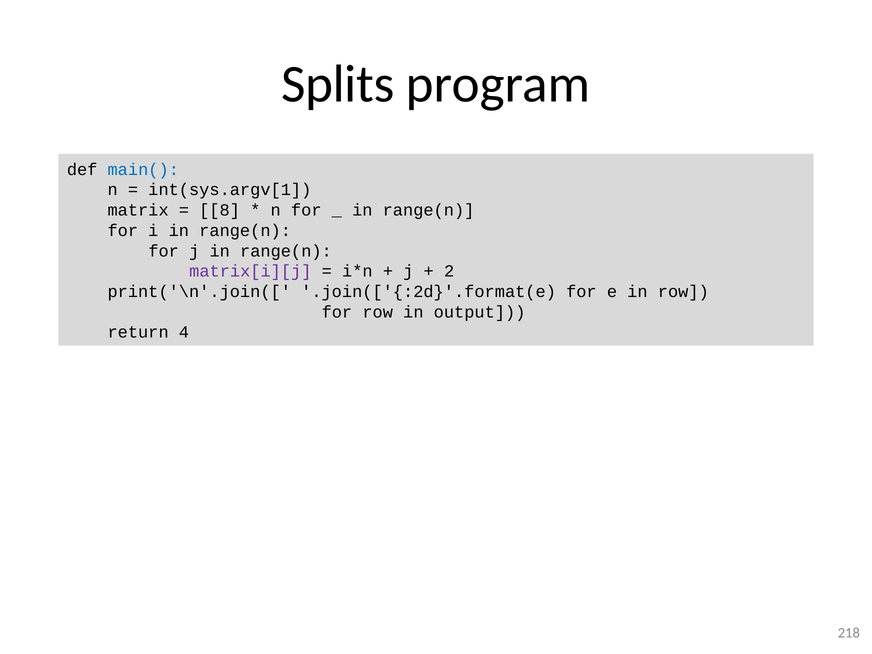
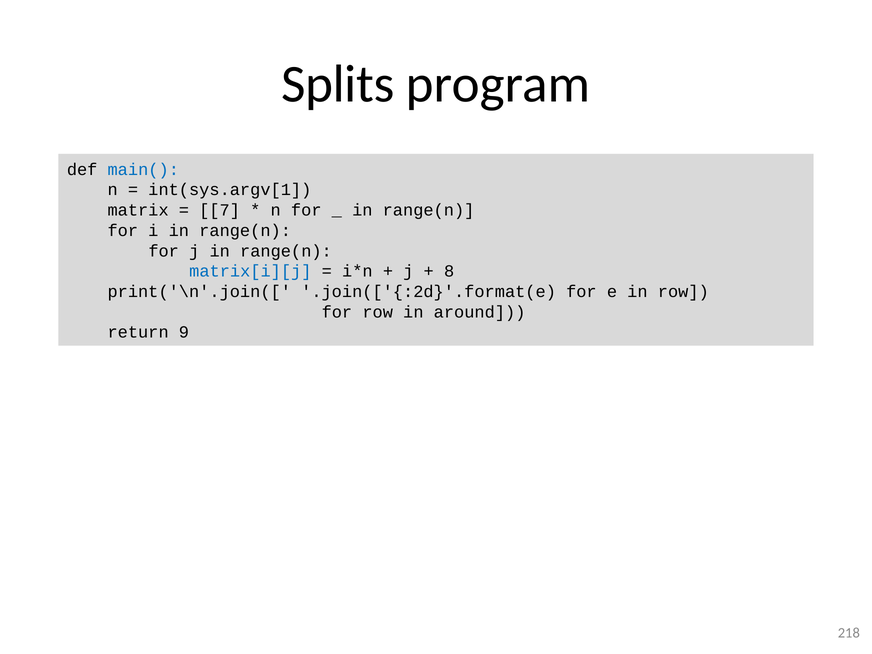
8: 8 -> 7
matrix[i][j colour: purple -> blue
2: 2 -> 8
output: output -> around
4: 4 -> 9
